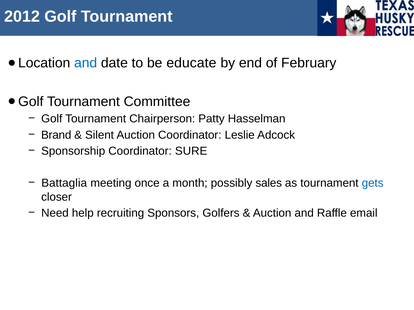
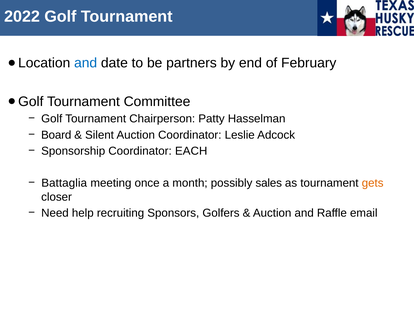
2012: 2012 -> 2022
educate: educate -> partners
Brand: Brand -> Board
SURE: SURE -> EACH
gets colour: blue -> orange
